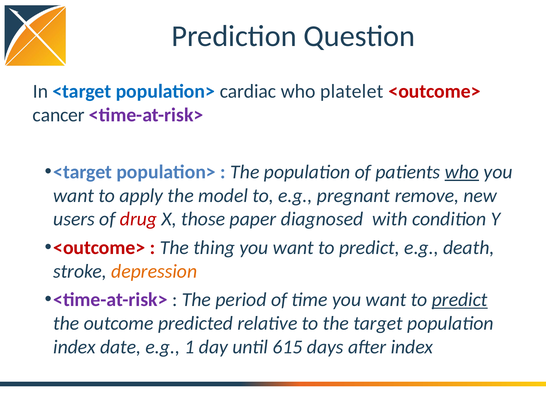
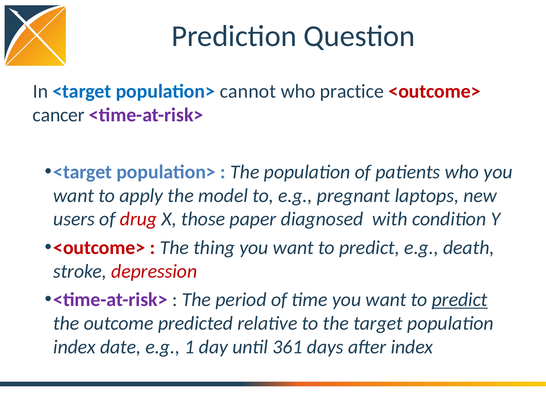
cardiac: cardiac -> cannot
platelet: platelet -> practice
who at (462, 172) underline: present -> none
remove: remove -> laptops
depression colour: orange -> red
615: 615 -> 361
